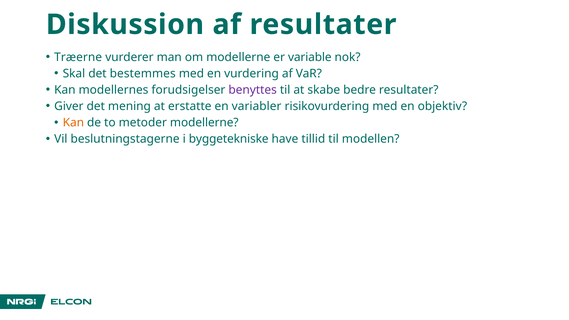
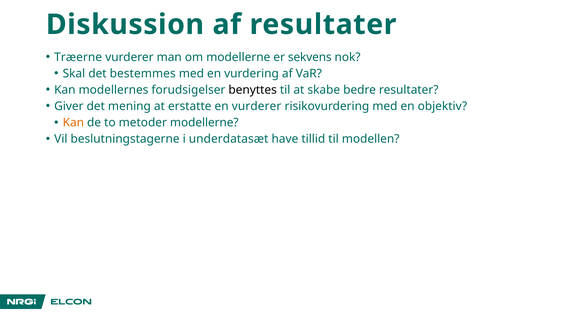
variable: variable -> sekvens
benyttes colour: purple -> black
en variabler: variabler -> vurderer
byggetekniske: byggetekniske -> underdatasæt
